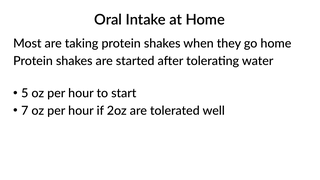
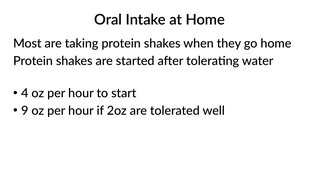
5: 5 -> 4
7: 7 -> 9
